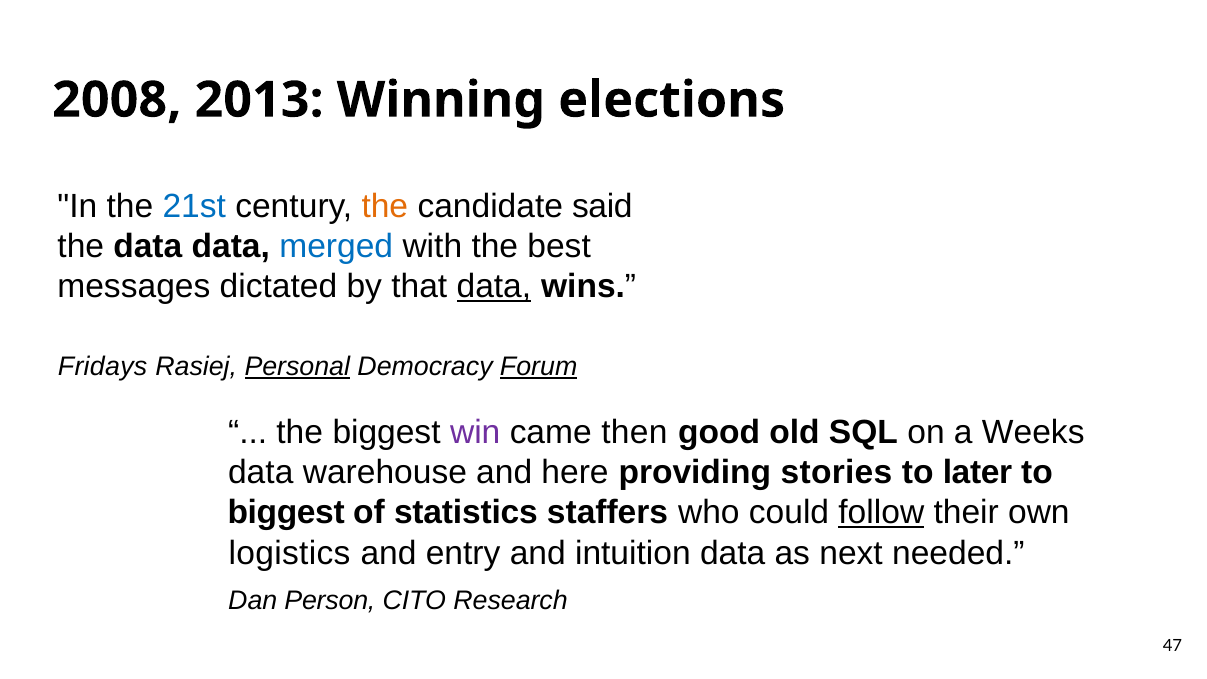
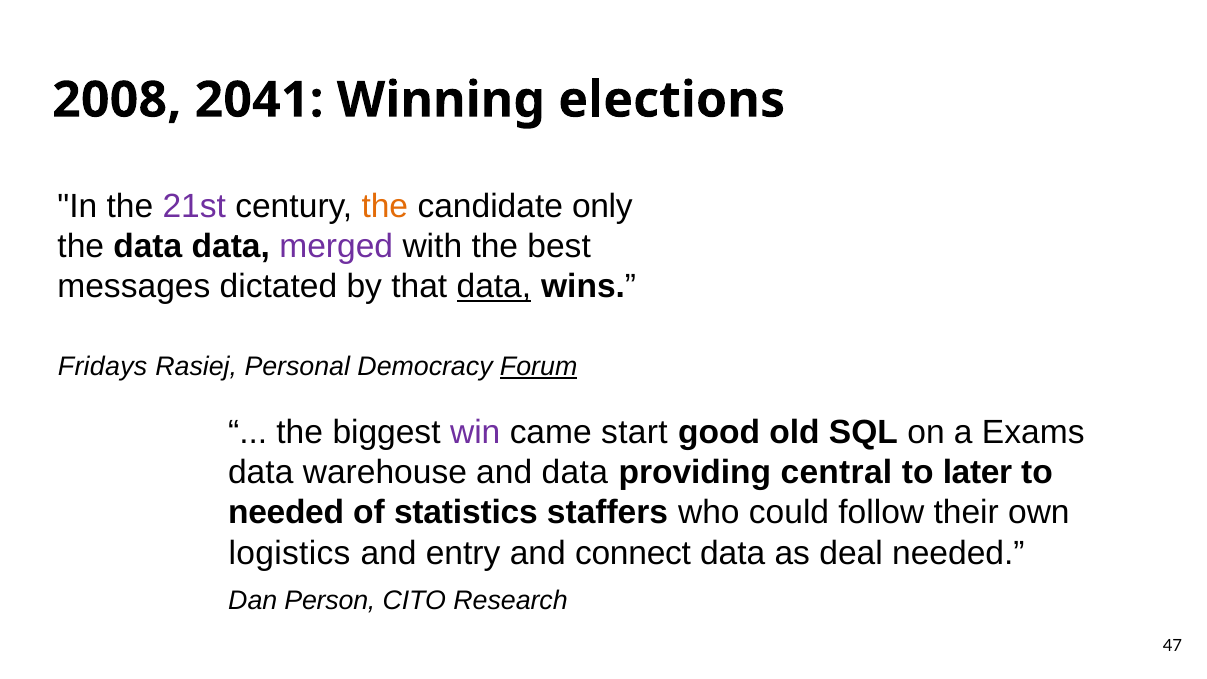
2013: 2013 -> 2041
21st colour: blue -> purple
said: said -> only
merged colour: blue -> purple
Personal underline: present -> none
then: then -> start
Weeks: Weeks -> Exams
and here: here -> data
stories: stories -> central
biggest at (286, 513): biggest -> needed
follow underline: present -> none
intuition: intuition -> connect
next: next -> deal
